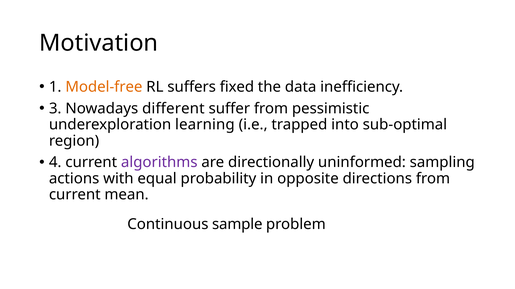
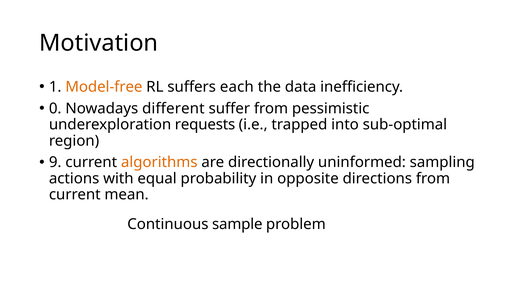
fixed: fixed -> each
3: 3 -> 0
learning: learning -> requests
4: 4 -> 9
algorithms colour: purple -> orange
